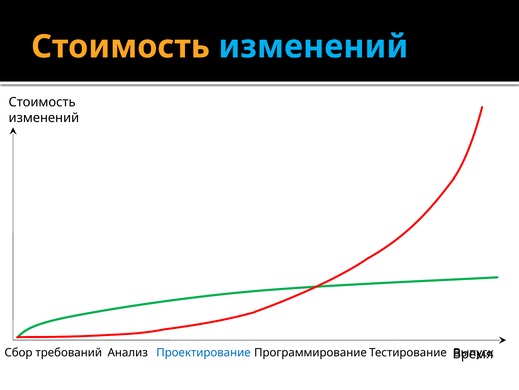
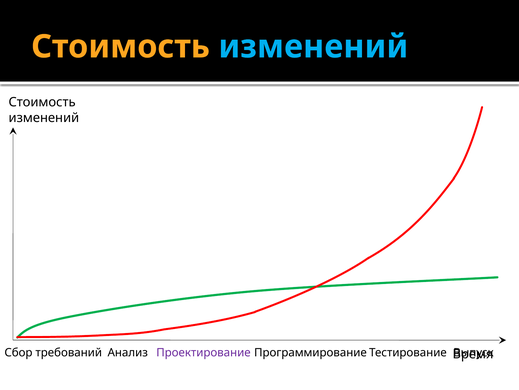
Проектирование colour: blue -> purple
